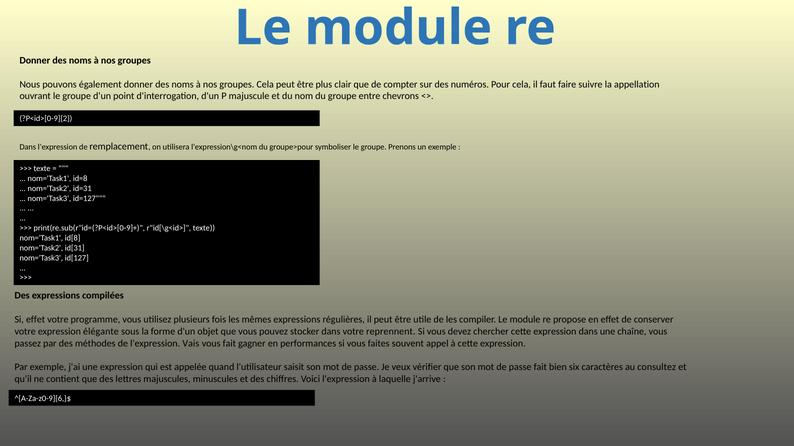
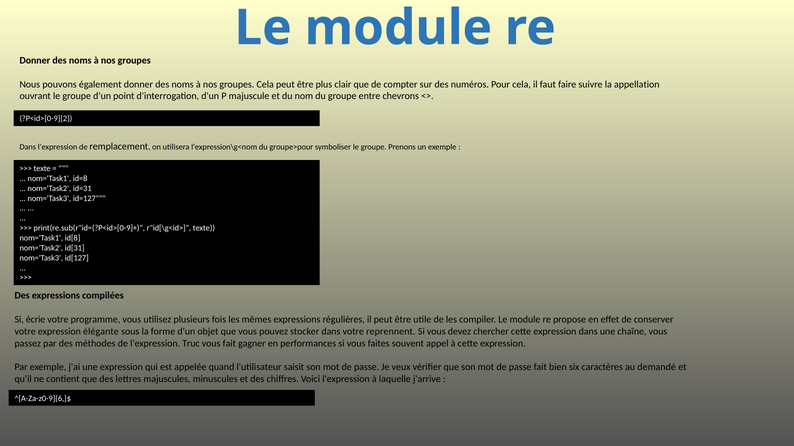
Si effet: effet -> écrie
Vais: Vais -> Truc
consultez: consultez -> demandé
